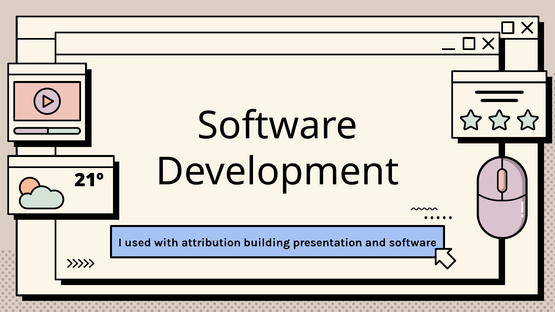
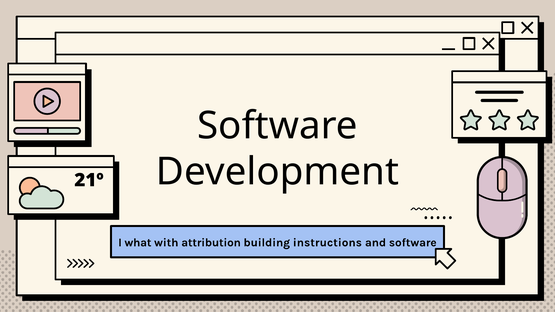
used: used -> what
presentation: presentation -> instructions
